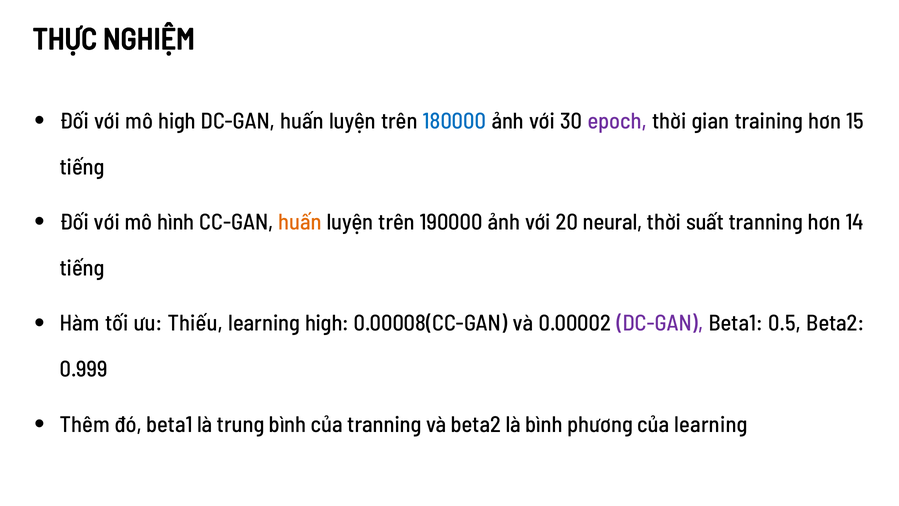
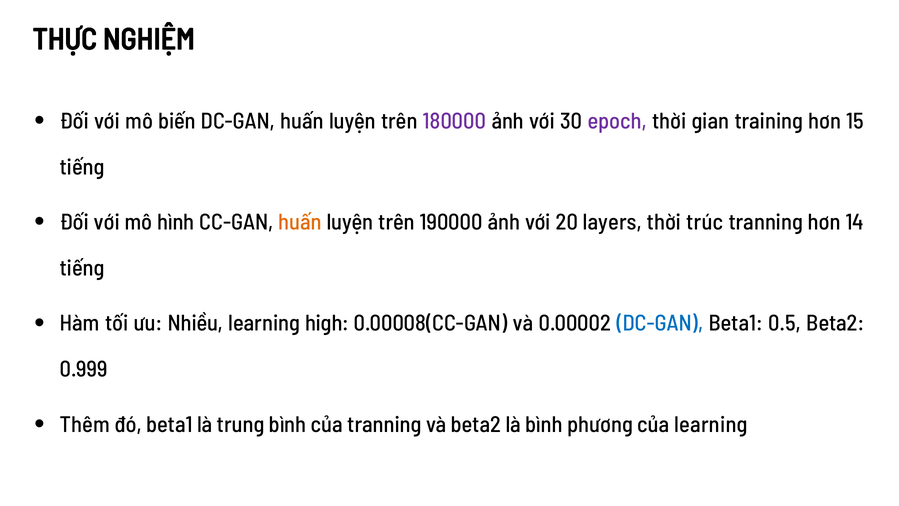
mô high: high -> biến
180000 colour: blue -> purple
neural: neural -> layers
suất: suất -> trúc
Thiếu: Thiếu -> Nhiều
DC-GAN at (660, 323) colour: purple -> blue
